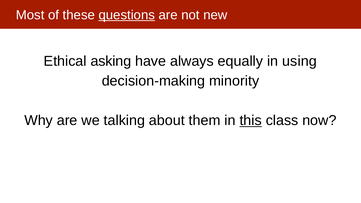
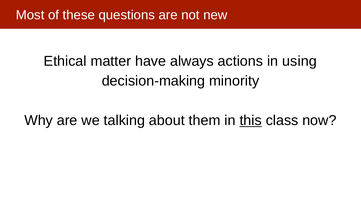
questions underline: present -> none
asking: asking -> matter
equally: equally -> actions
